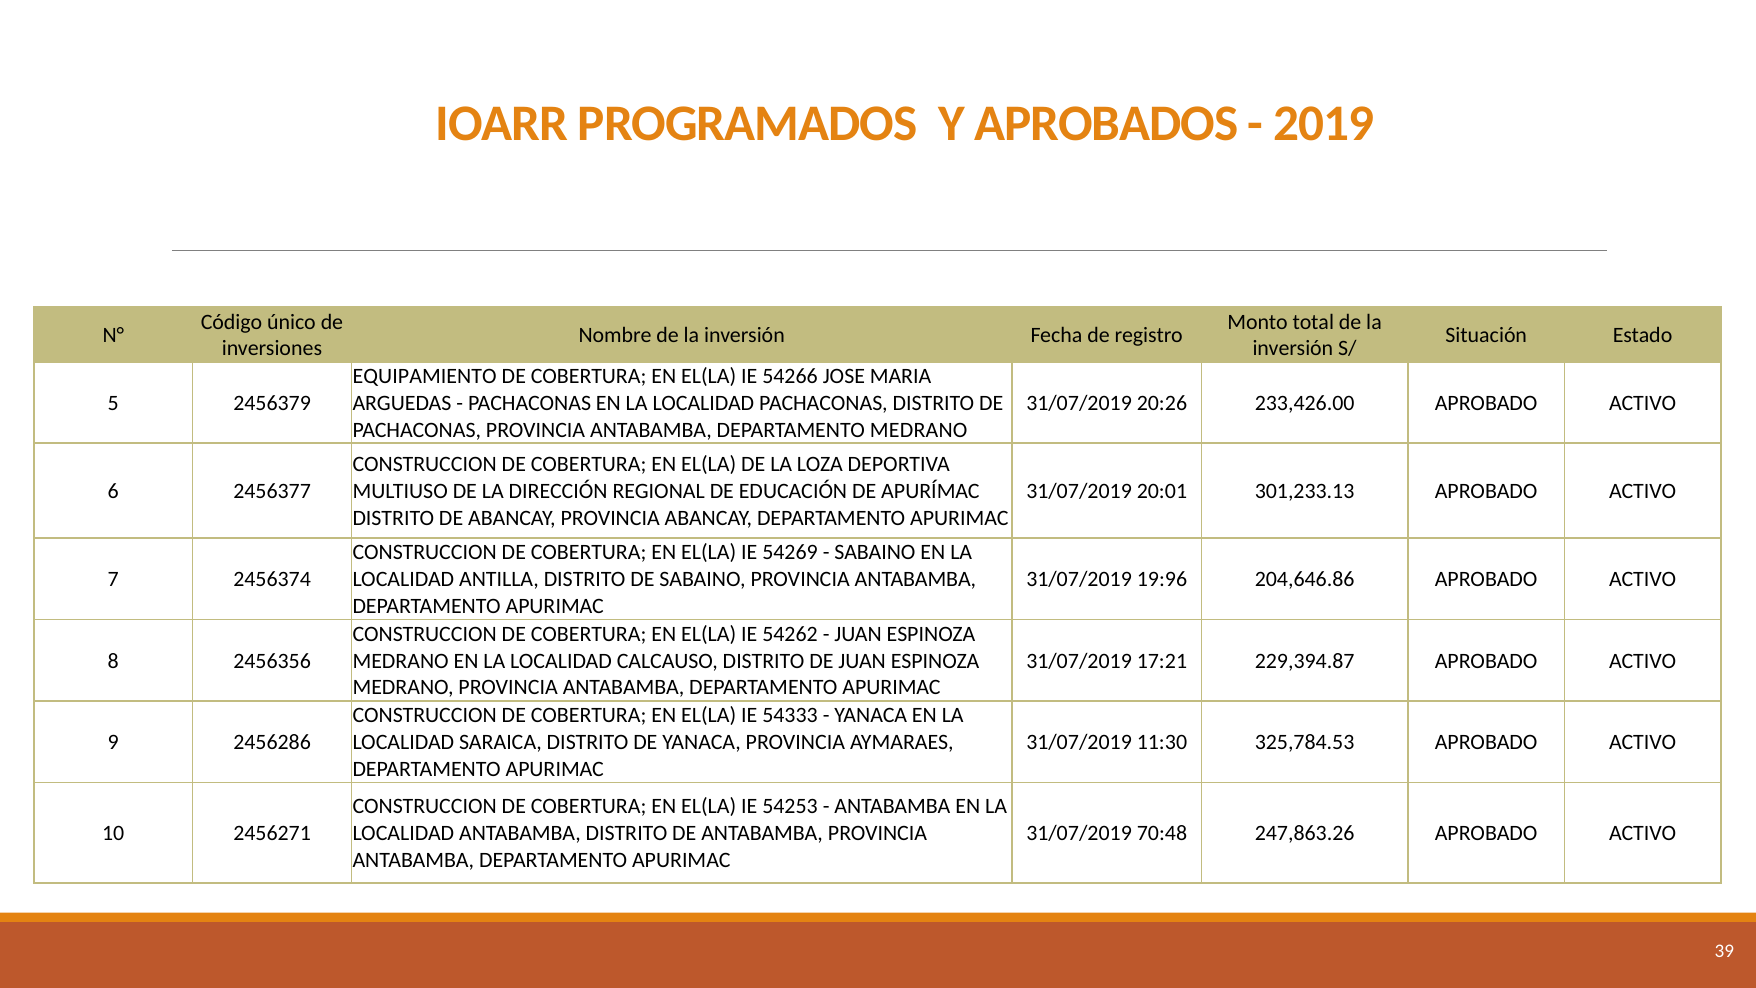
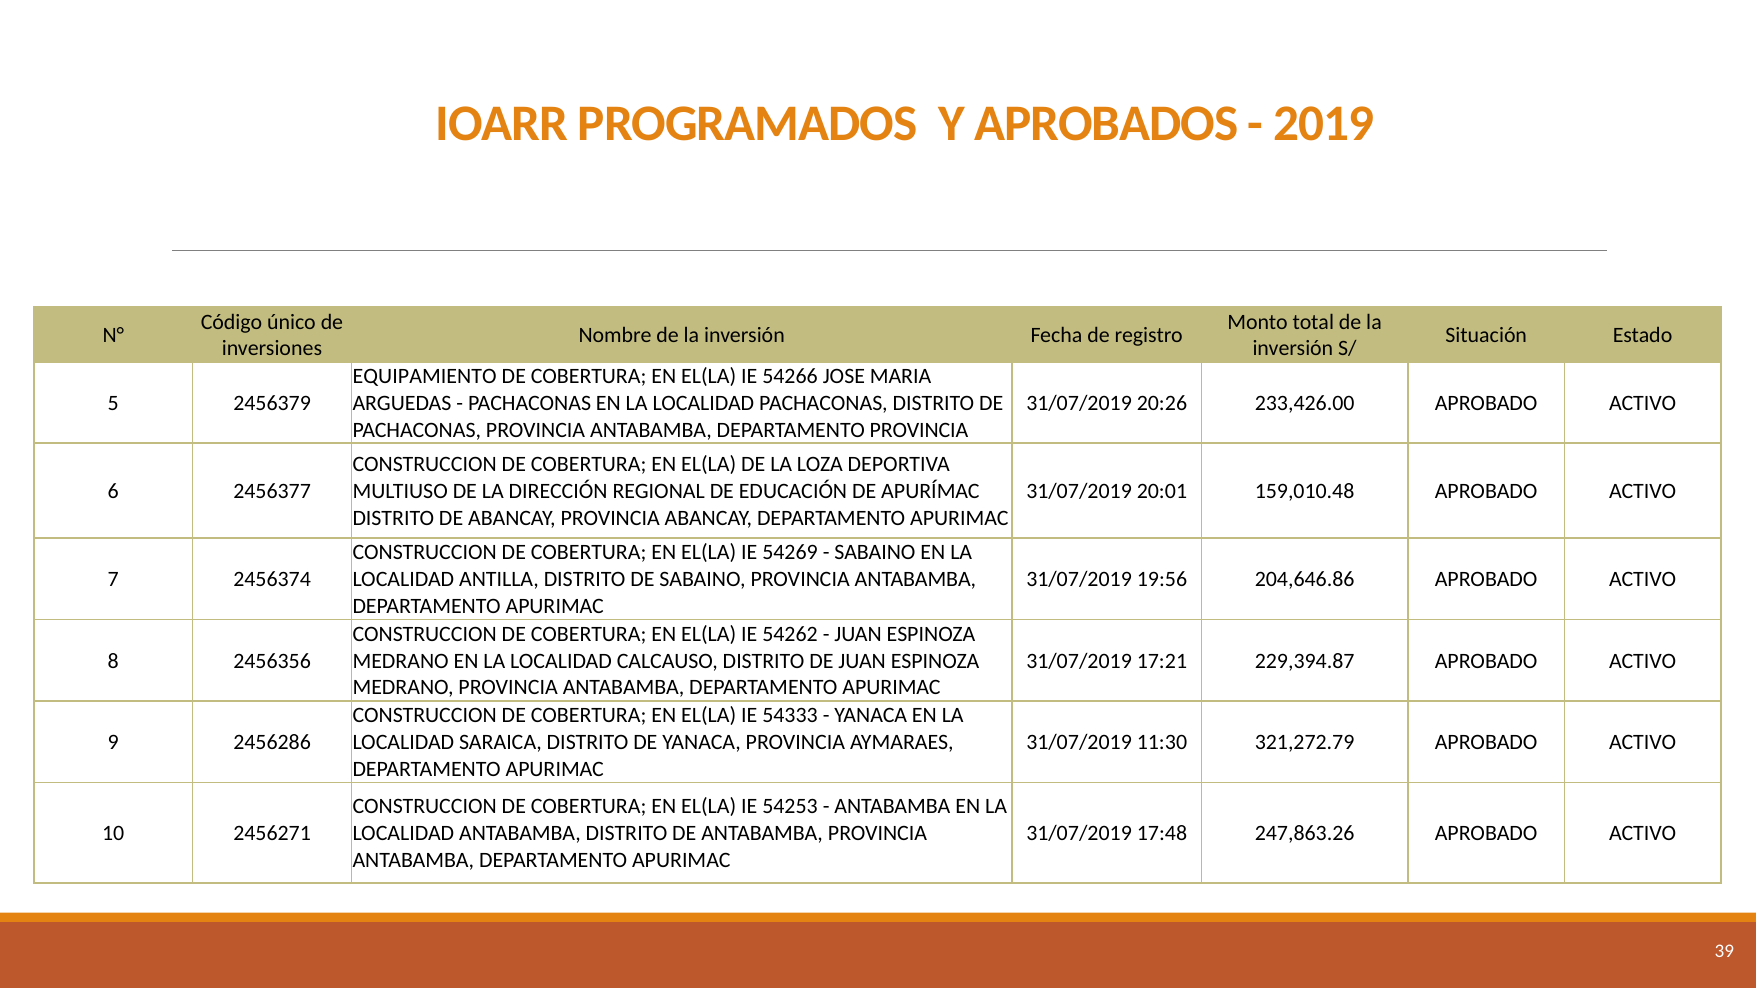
DEPARTAMENTO MEDRANO: MEDRANO -> PROVINCIA
301,233.13: 301,233.13 -> 159,010.48
19:96: 19:96 -> 19:56
325,784.53: 325,784.53 -> 321,272.79
70:48: 70:48 -> 17:48
